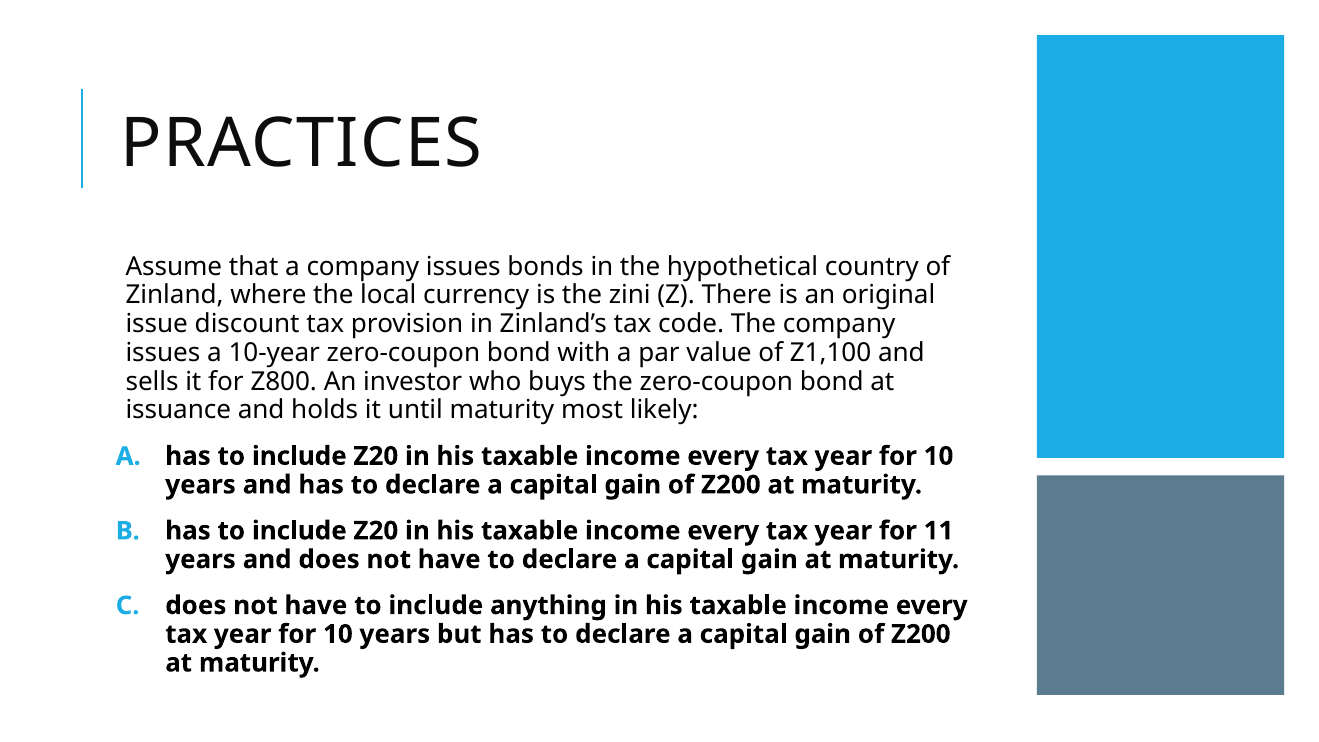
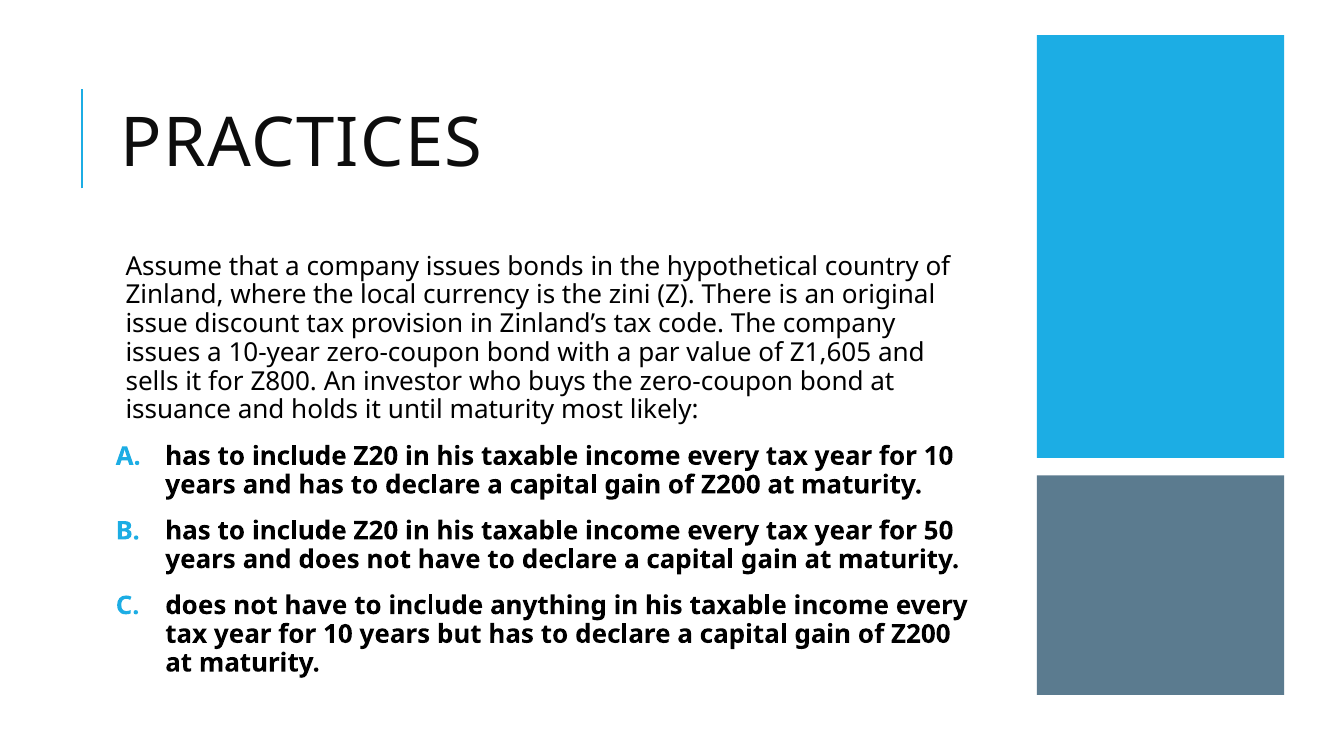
Z1,100: Z1,100 -> Z1,605
11: 11 -> 50
